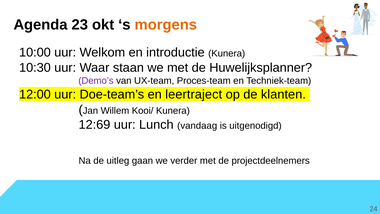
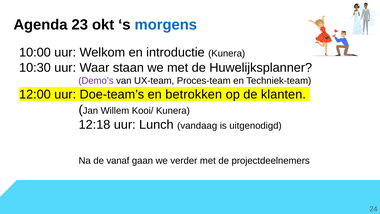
morgens colour: orange -> blue
leertraject: leertraject -> betrokken
12:69: 12:69 -> 12:18
uitleg: uitleg -> vanaf
